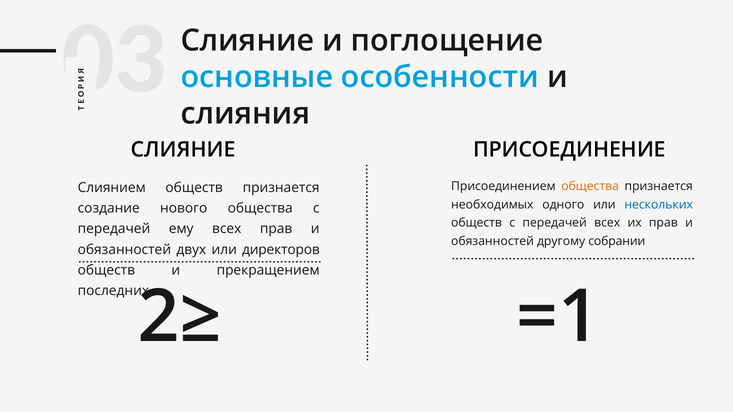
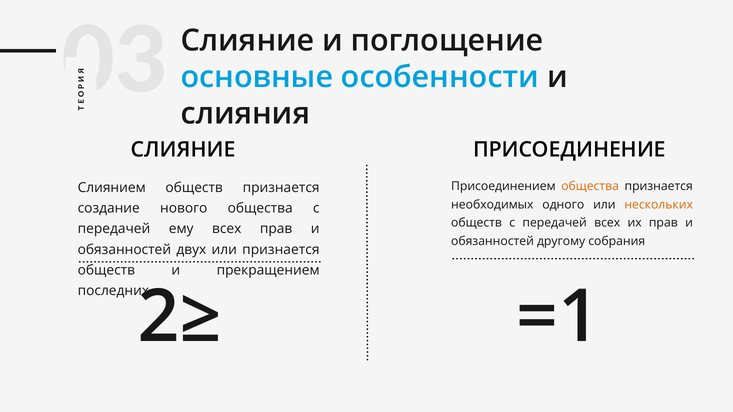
нескольких colour: blue -> orange
собрании: собрании -> собрания
или директоров: директоров -> признается
